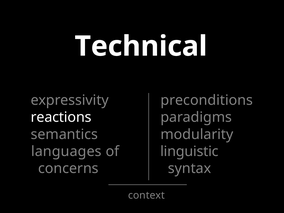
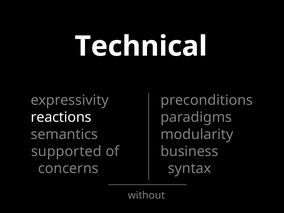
languages: languages -> supported
linguistic: linguistic -> business
context: context -> without
